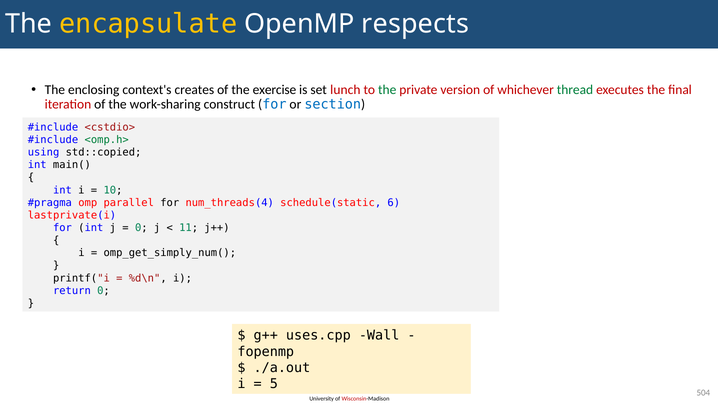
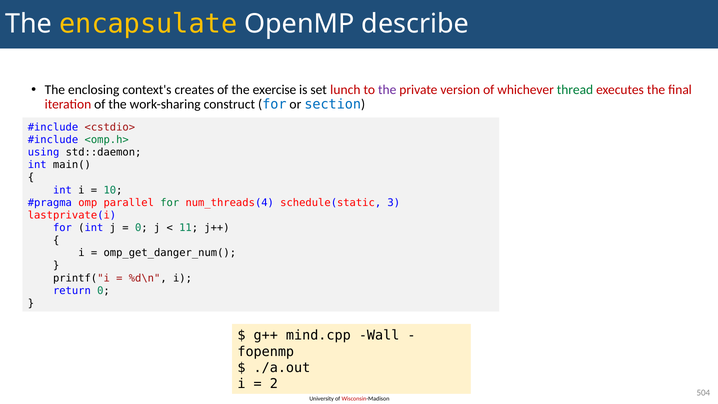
respects: respects -> describe
the at (387, 90) colour: green -> purple
std::copied: std::copied -> std::daemon
for at (170, 203) colour: black -> green
6: 6 -> 3
omp_get_simply_num(: omp_get_simply_num( -> omp_get_danger_num(
uses.cpp: uses.cpp -> mind.cpp
5: 5 -> 2
